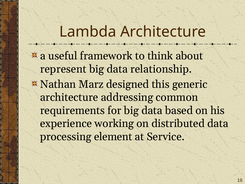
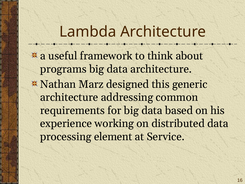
represent: represent -> programs
data relationship: relationship -> architecture
